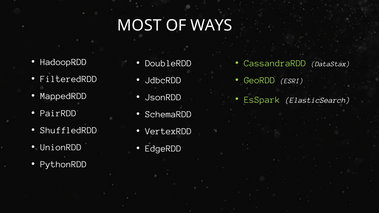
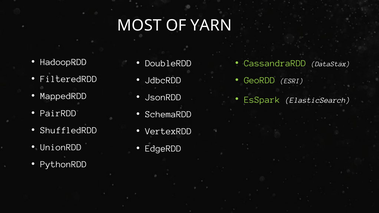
WAYS: WAYS -> YARN
